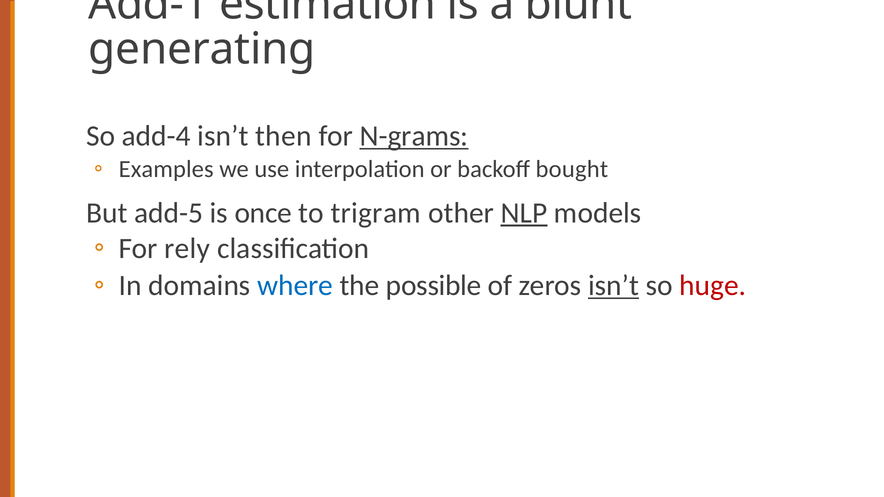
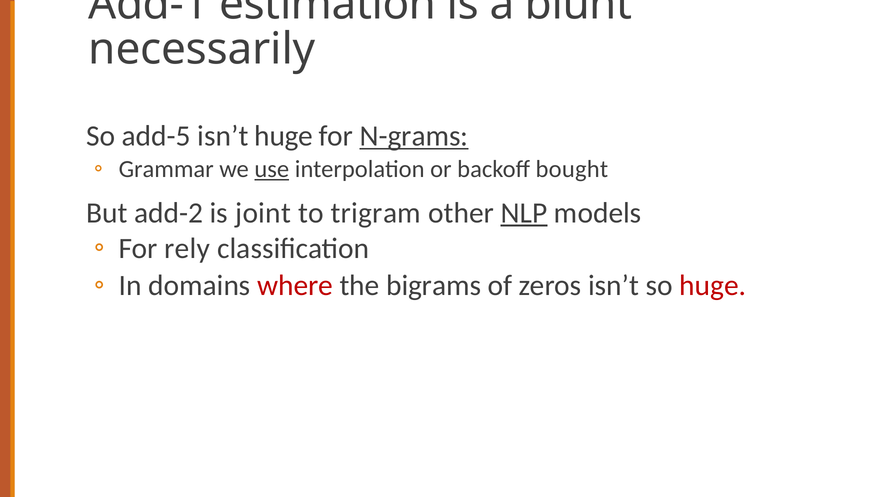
generating: generating -> necessarily
add-4: add-4 -> add-5
isn’t then: then -> huge
Examples: Examples -> Grammar
use underline: none -> present
add-5: add-5 -> add-2
once: once -> joint
where colour: blue -> red
possible: possible -> bigrams
isn’t at (614, 286) underline: present -> none
